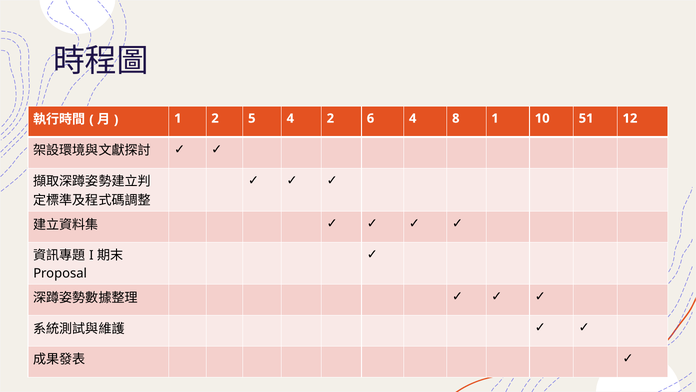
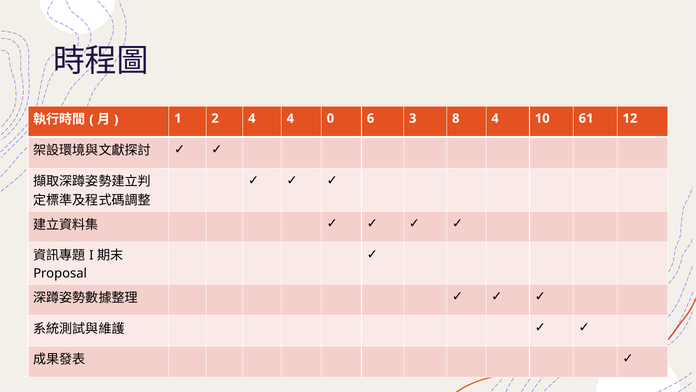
2 5: 5 -> 4
4 2: 2 -> 0
6 4: 4 -> 3
8 1: 1 -> 4
51: 51 -> 61
